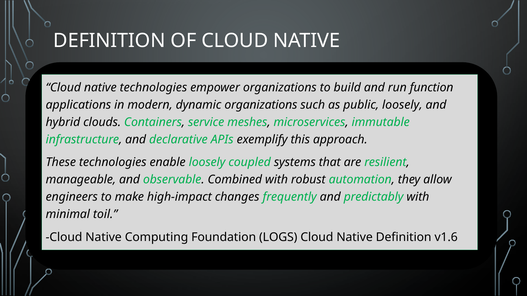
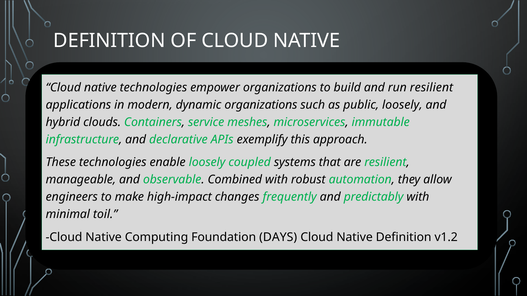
run function: function -> resilient
LOGS: LOGS -> DAYS
v1.6: v1.6 -> v1.2
